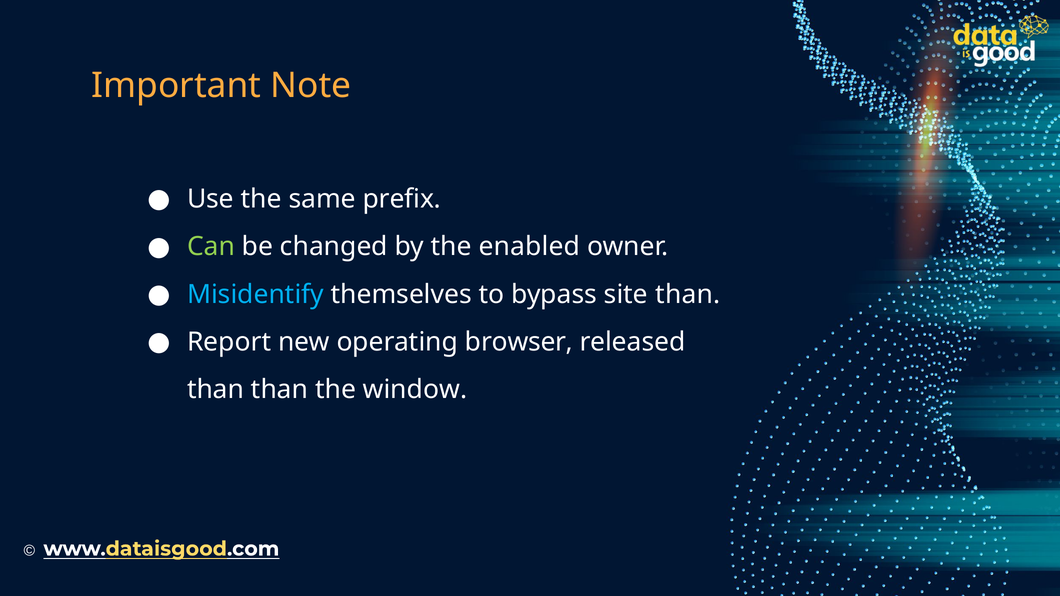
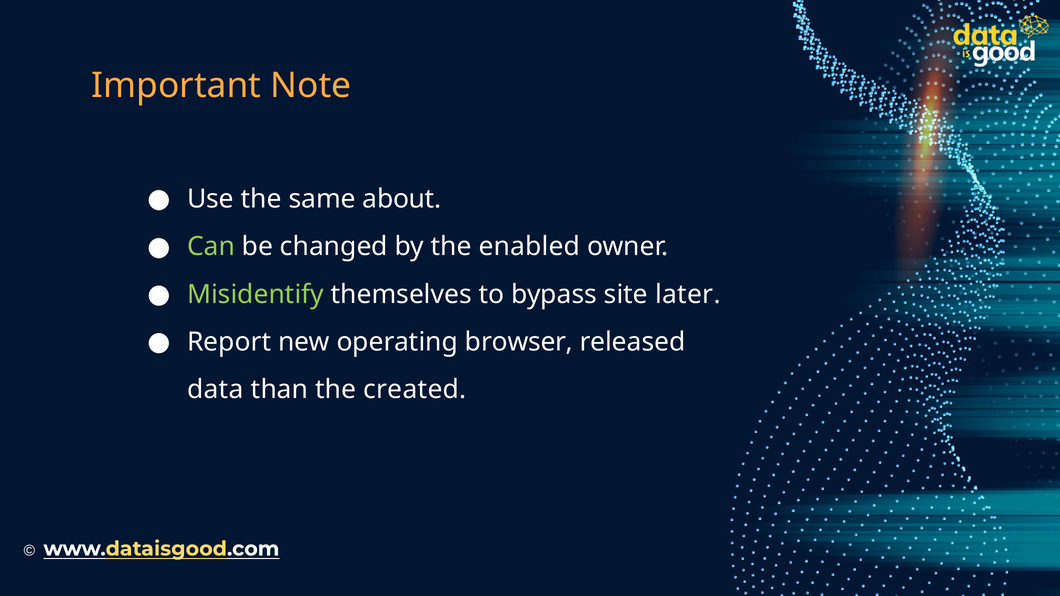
prefix: prefix -> about
Misidentify colour: light blue -> light green
site than: than -> later
than at (216, 390): than -> data
window: window -> created
